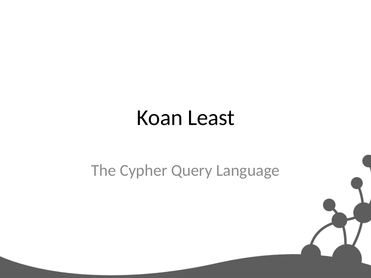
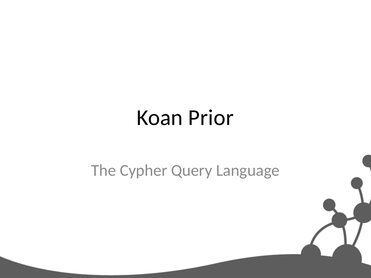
Least: Least -> Prior
